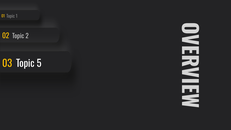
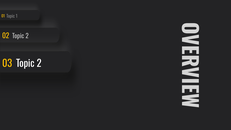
5 at (39, 64): 5 -> 2
